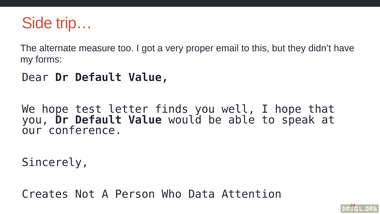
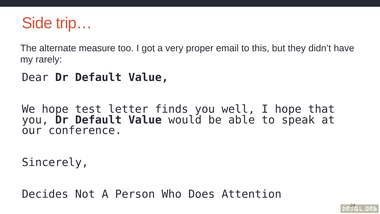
forms: forms -> rarely
Creates: Creates -> Decides
Data: Data -> Does
